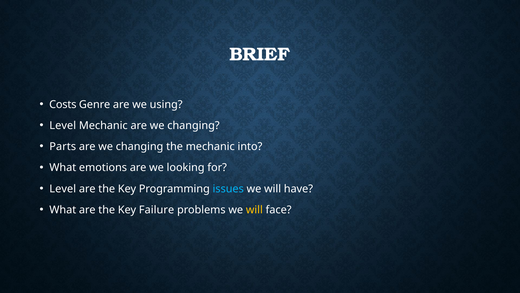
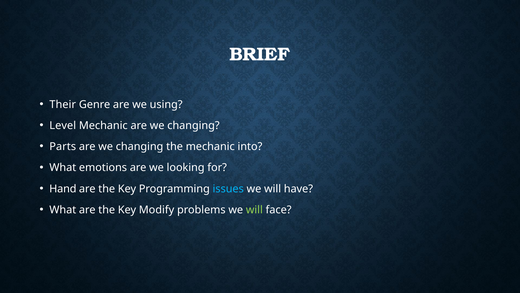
Costs: Costs -> Their
Level at (63, 188): Level -> Hand
Failure: Failure -> Modify
will at (254, 209) colour: yellow -> light green
